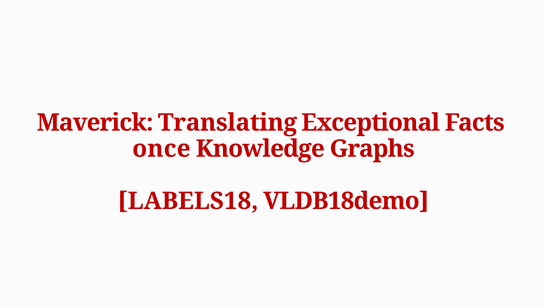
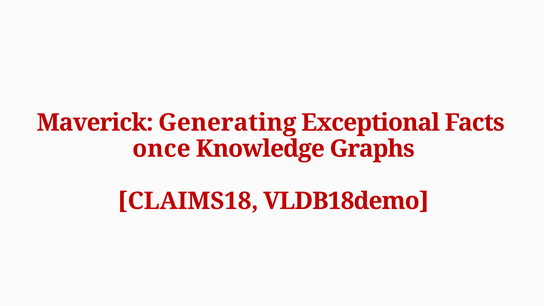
Translating: Translating -> Generating
LABELS18: LABELS18 -> CLAIMS18
